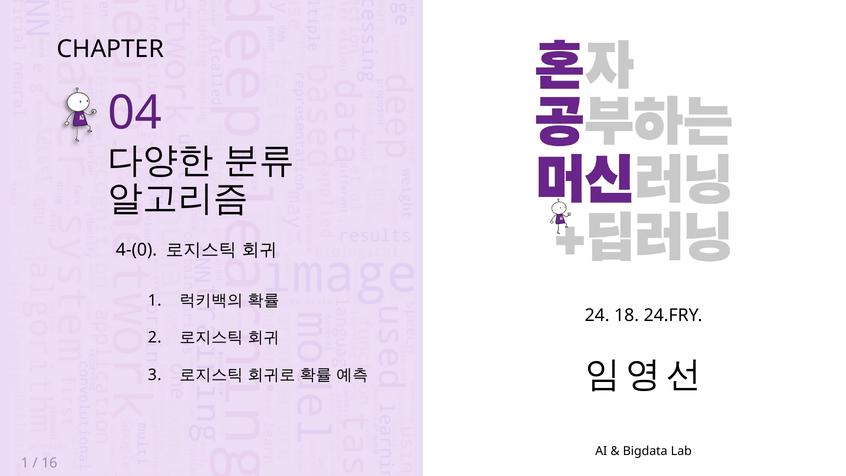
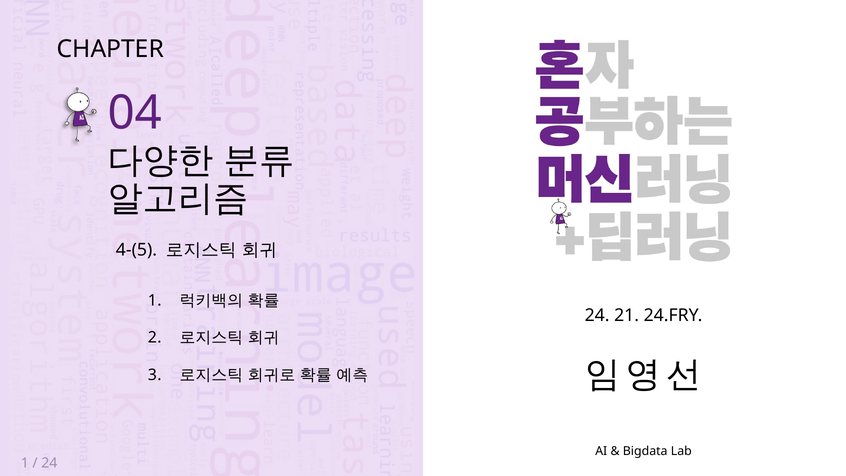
4-(0: 4-(0 -> 4-(5
18: 18 -> 21
16 at (49, 463): 16 -> 24
